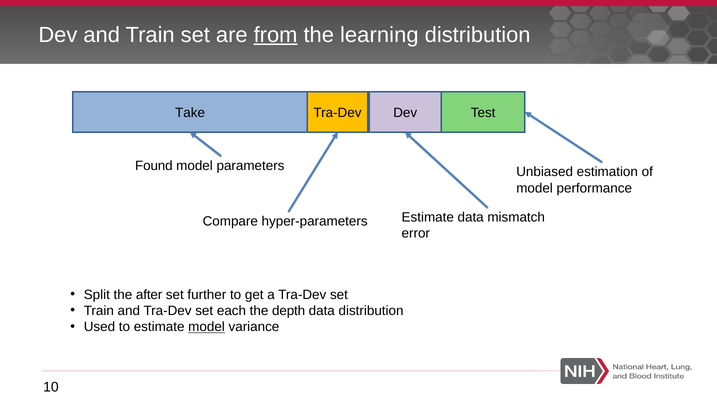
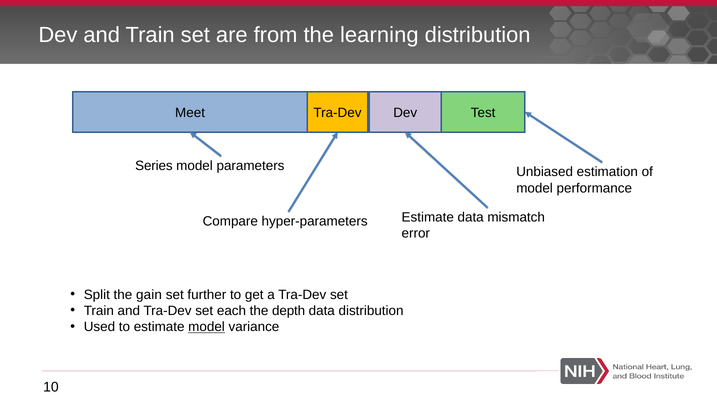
from underline: present -> none
Take: Take -> Meet
Found: Found -> Series
after: after -> gain
